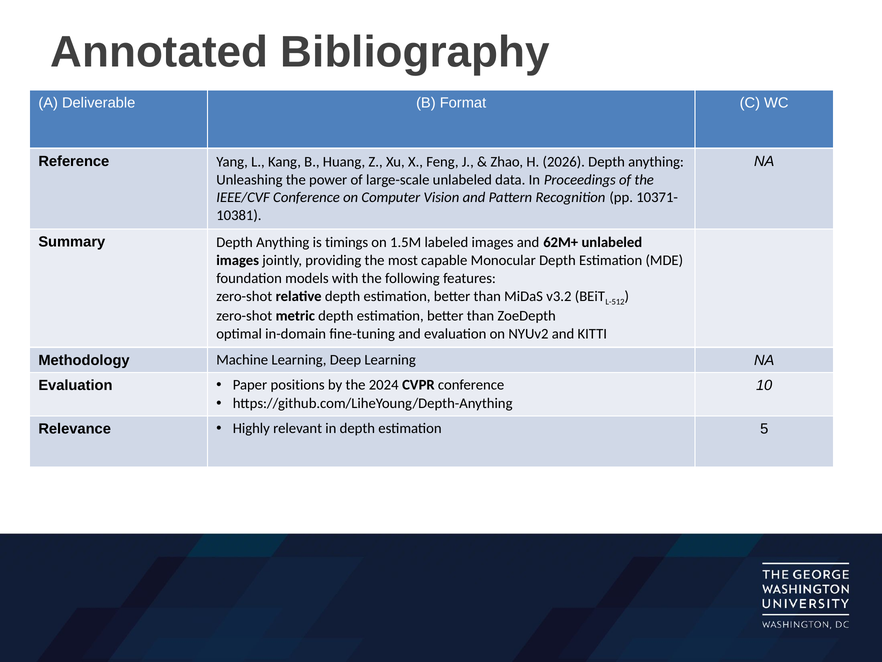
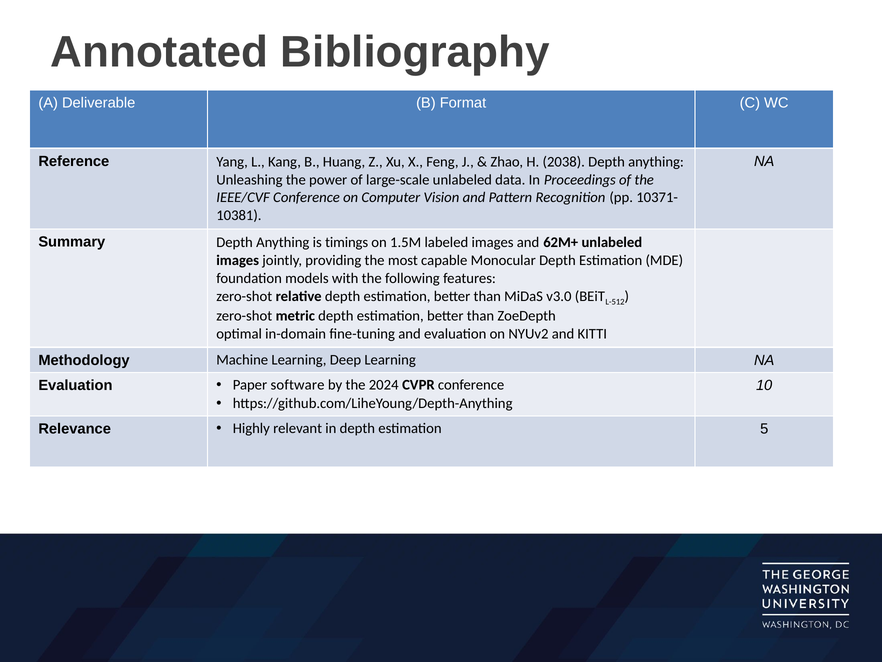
2026: 2026 -> 2038
v3.2: v3.2 -> v3.0
positions: positions -> software
